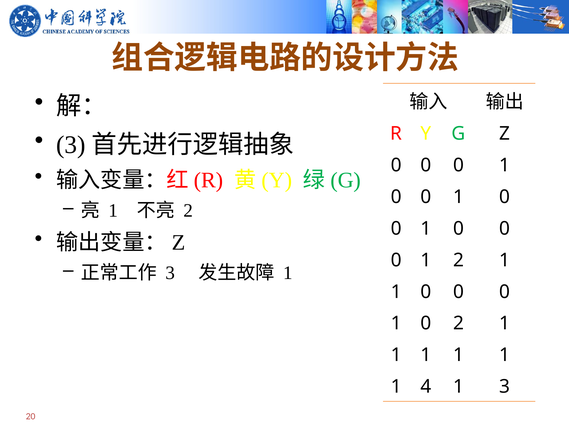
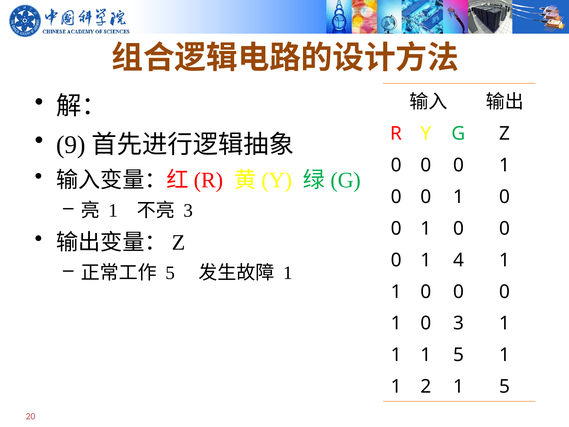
3 at (71, 145): 3 -> 9
2 at (188, 210): 2 -> 3
1 2: 2 -> 4
3 at (170, 273): 3 -> 5
0 2: 2 -> 3
1 at (458, 355): 1 -> 5
4: 4 -> 2
3 at (505, 386): 3 -> 5
